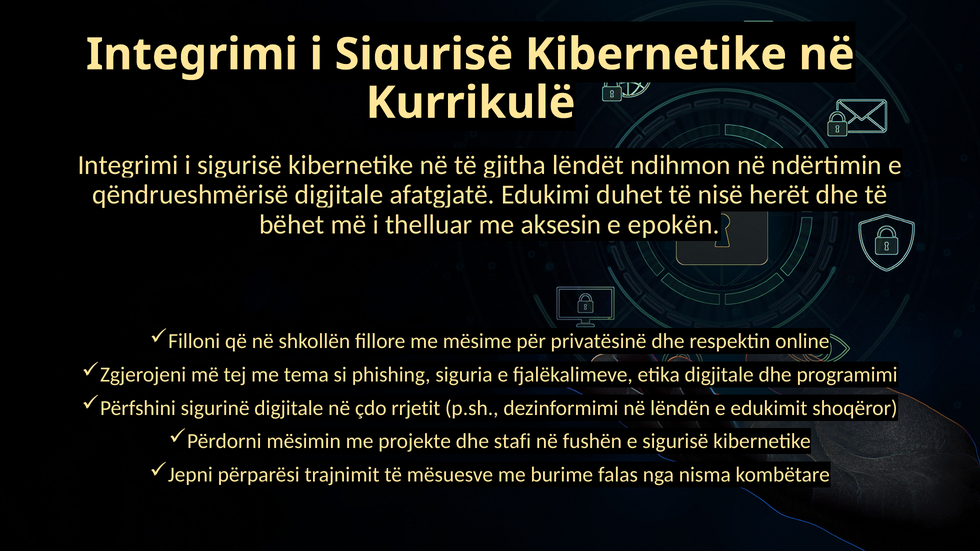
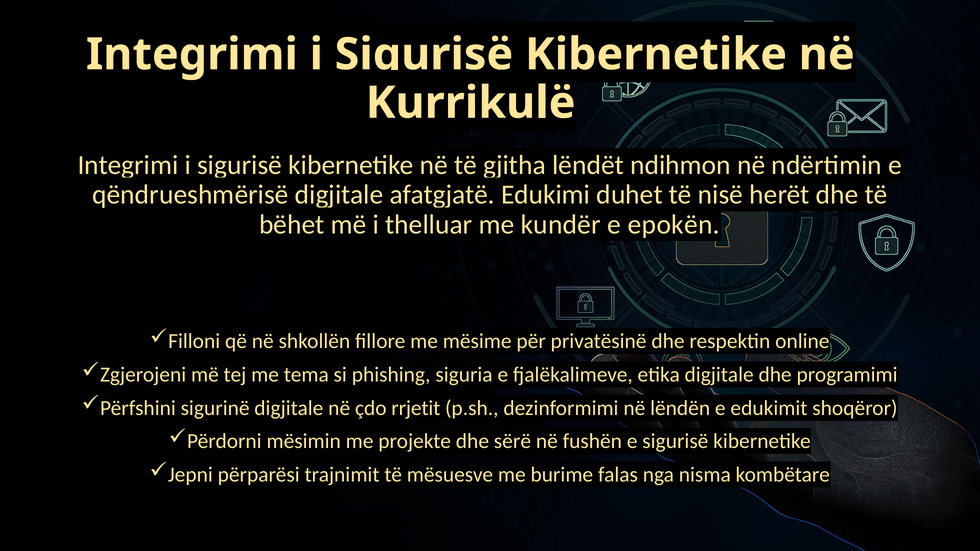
aksesin: aksesin -> kundër
stafi: stafi -> sërë
